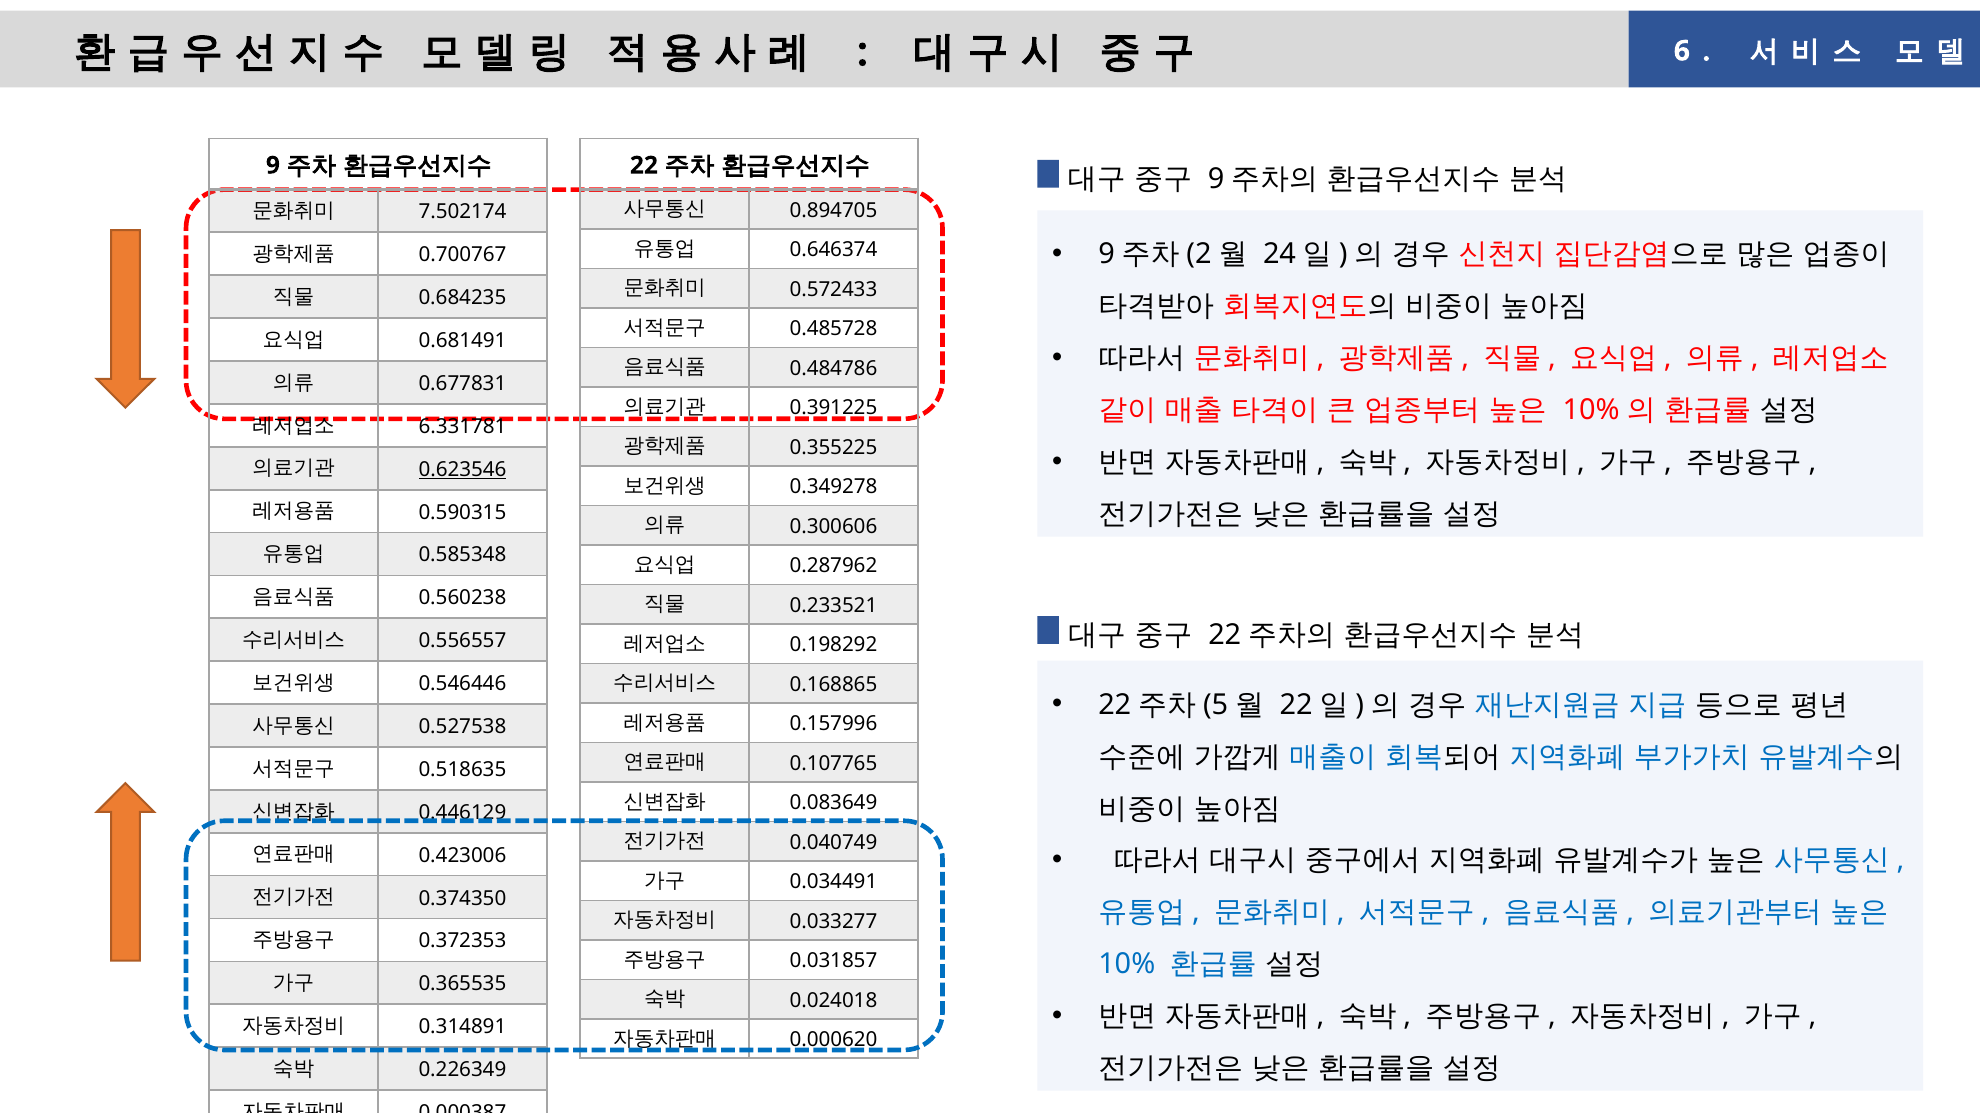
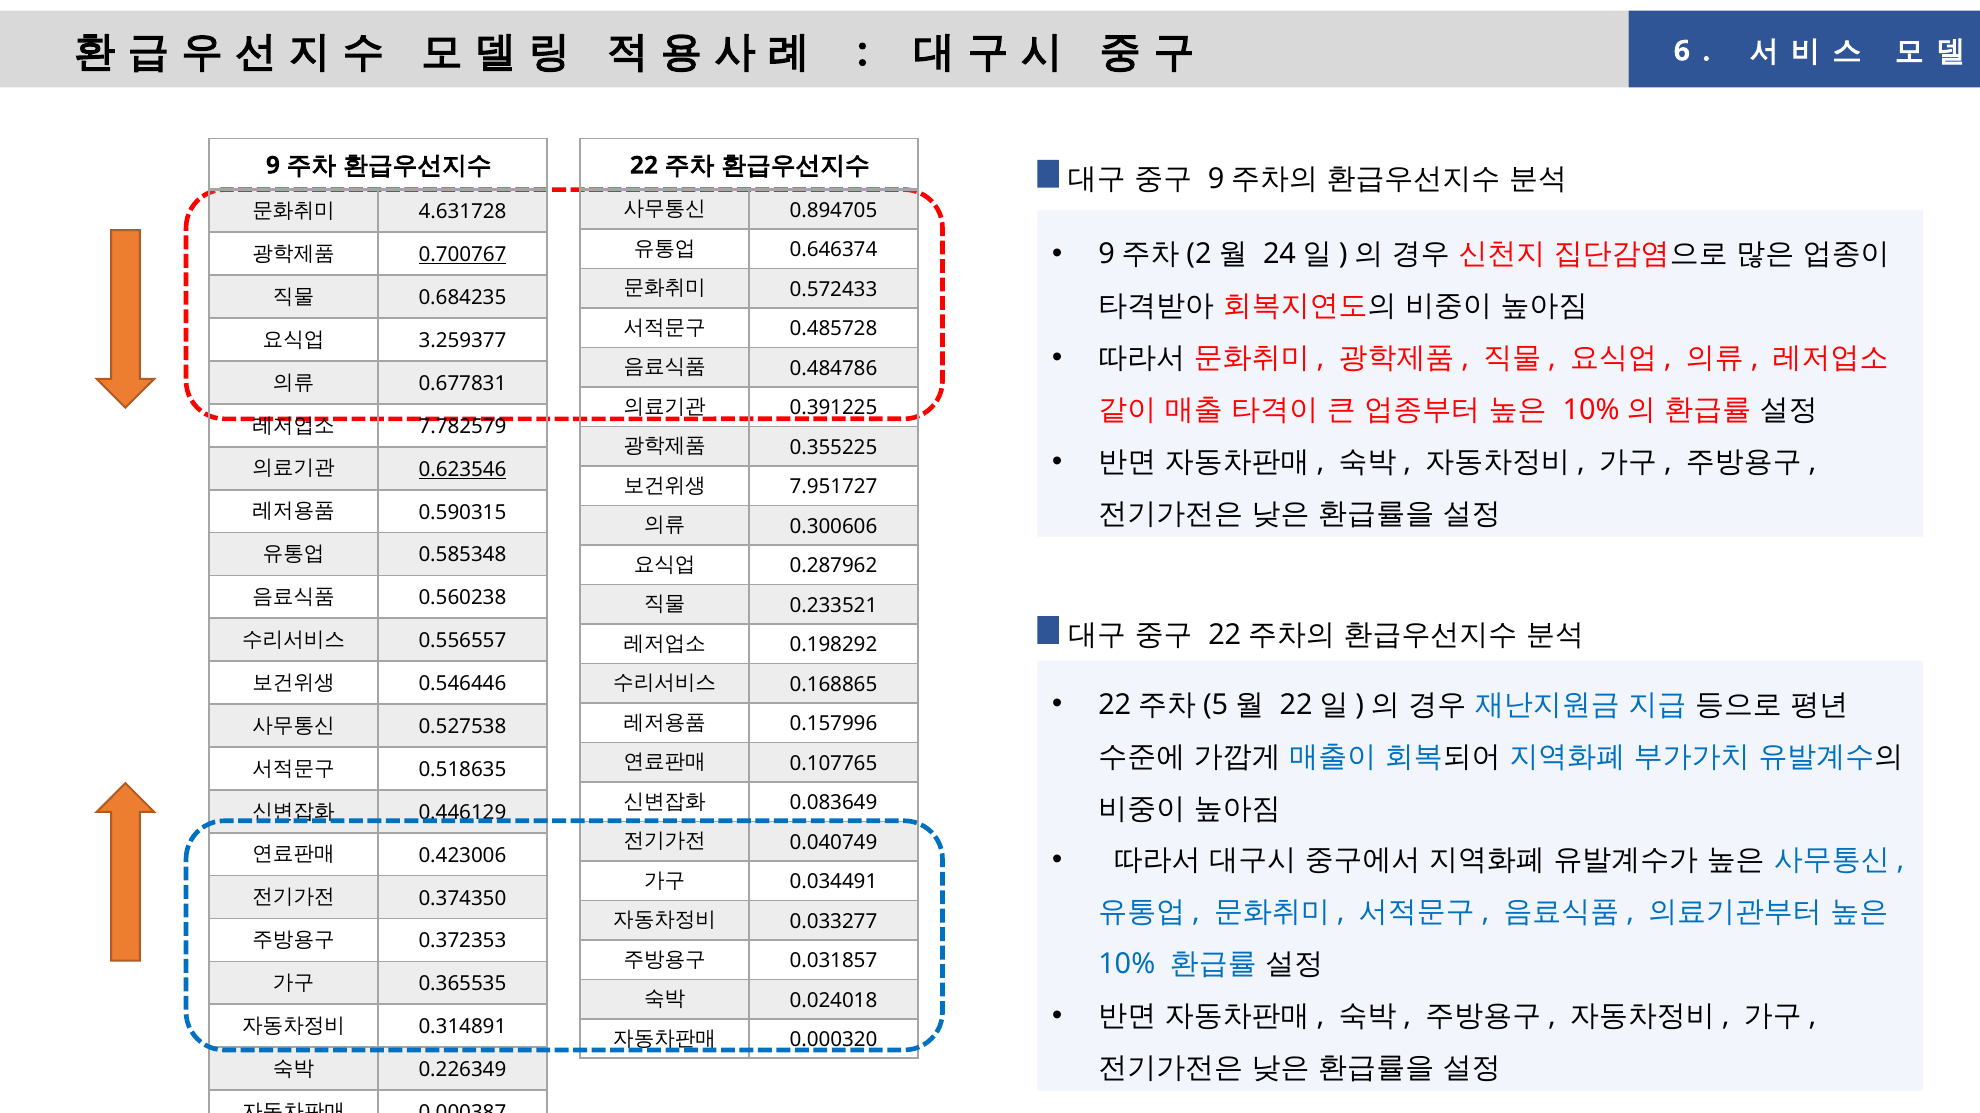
7.502174: 7.502174 -> 4.631728
0.700767 underline: none -> present
0.681491: 0.681491 -> 3.259377
6.331781: 6.331781 -> 7.782579
0.349278: 0.349278 -> 7.951727
0.000620: 0.000620 -> 0.000320
